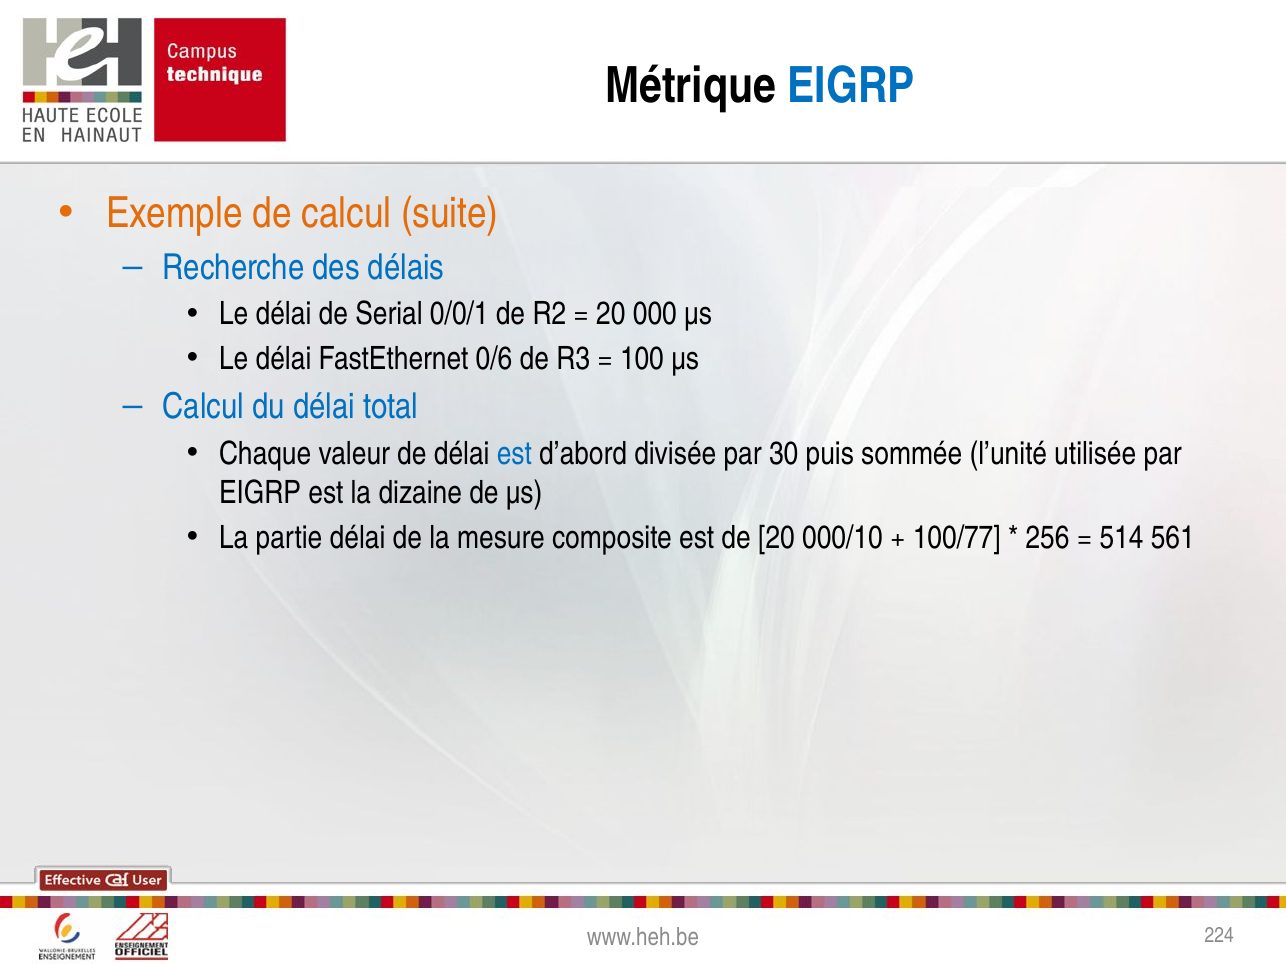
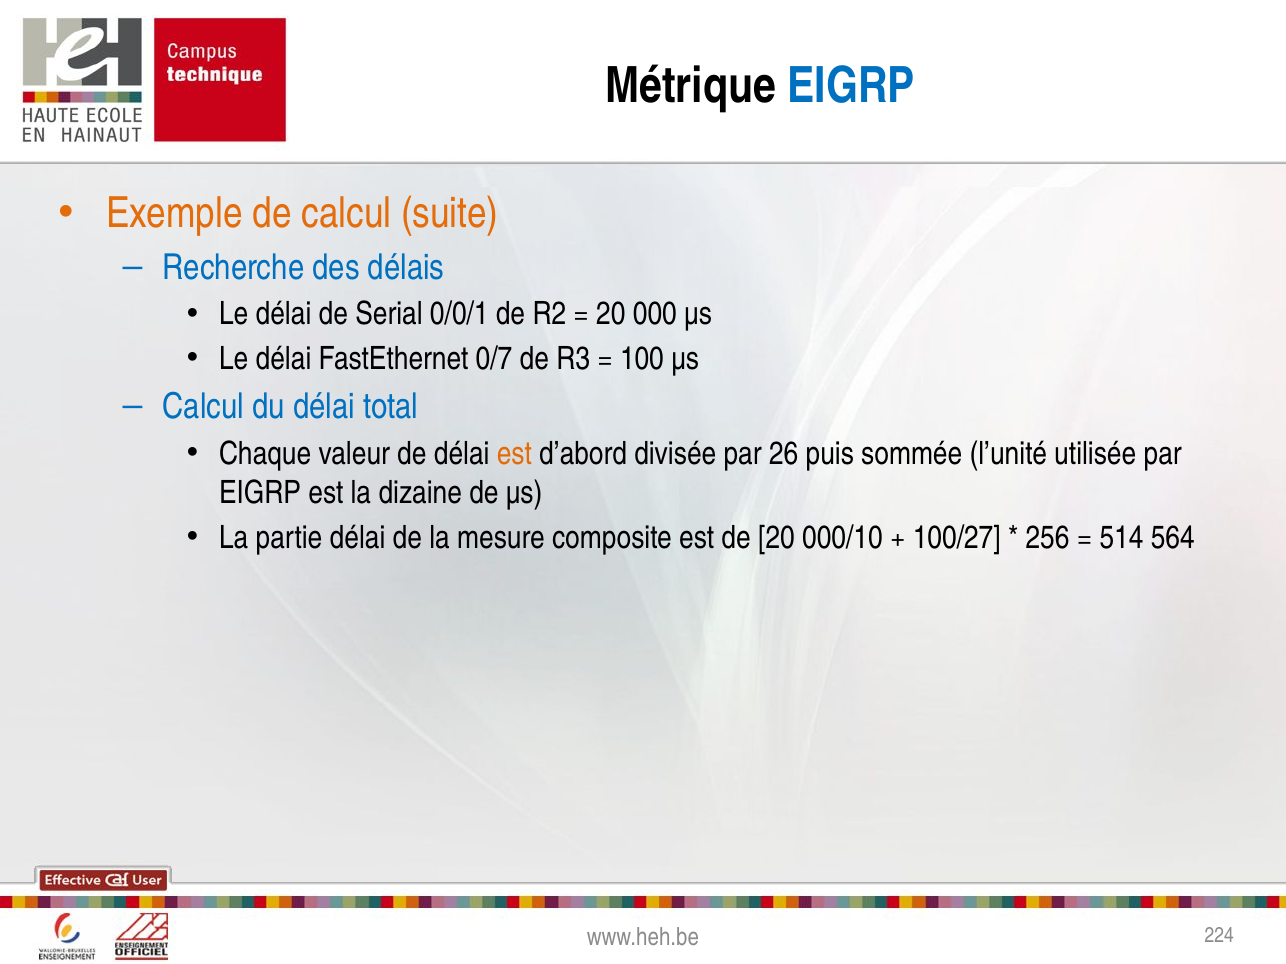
0/6: 0/6 -> 0/7
est at (514, 454) colour: blue -> orange
30: 30 -> 26
100/77: 100/77 -> 100/27
561: 561 -> 564
